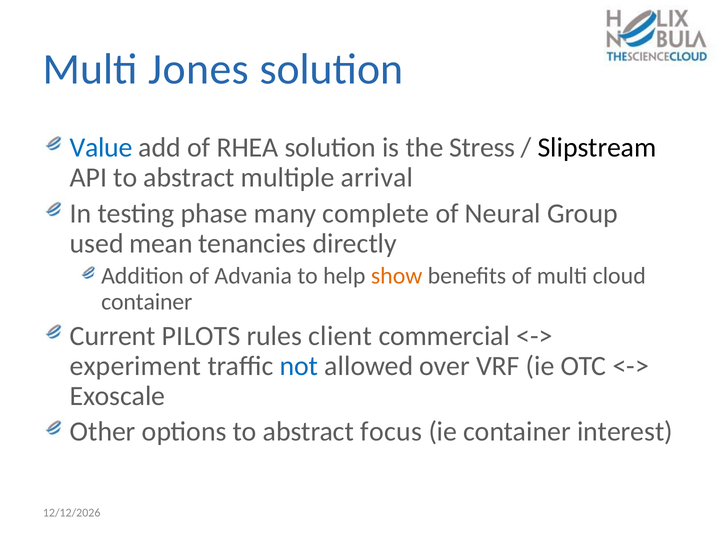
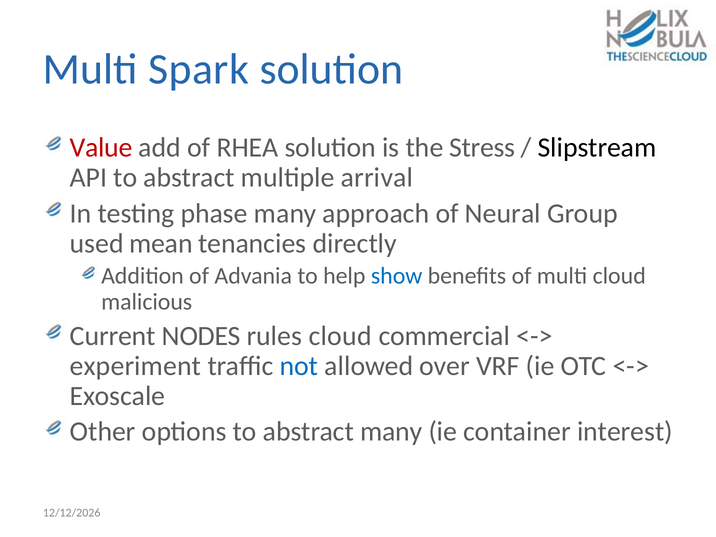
Jones: Jones -> Spark
Value colour: blue -> red
complete: complete -> approach
show colour: orange -> blue
container at (147, 302): container -> malicious
PILOTS: PILOTS -> NODES
rules client: client -> cloud
abstract focus: focus -> many
